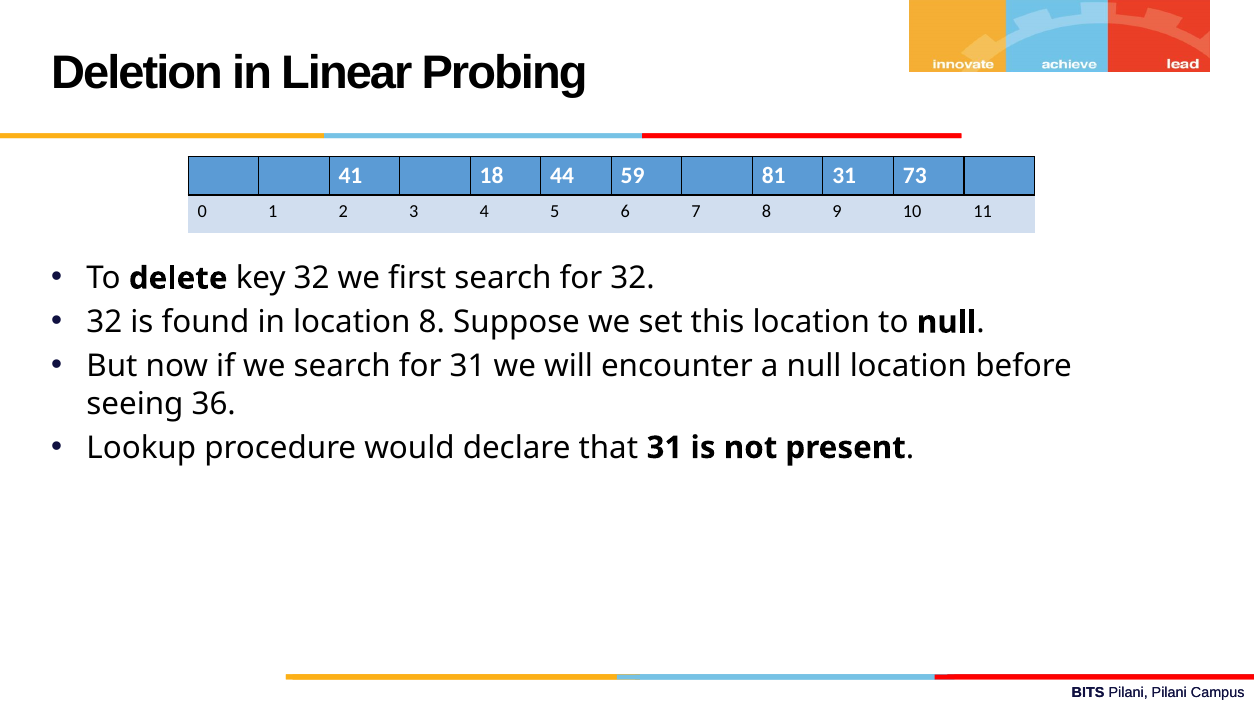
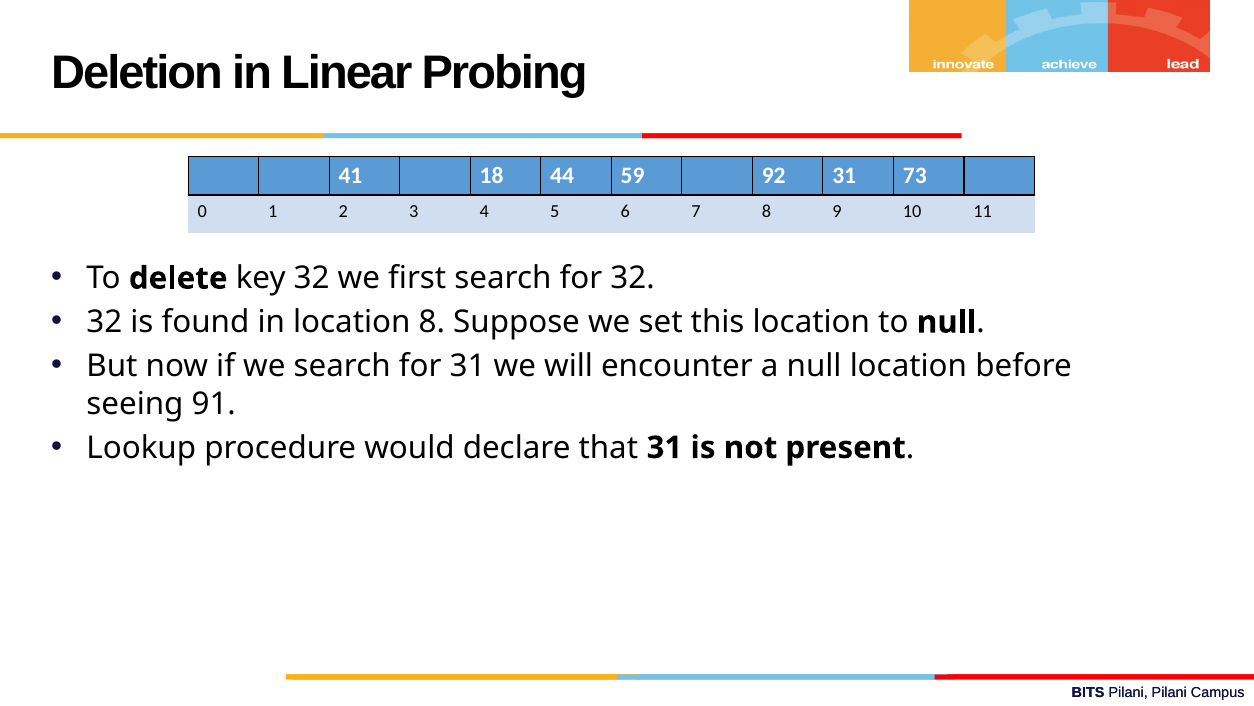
81: 81 -> 92
36: 36 -> 91
